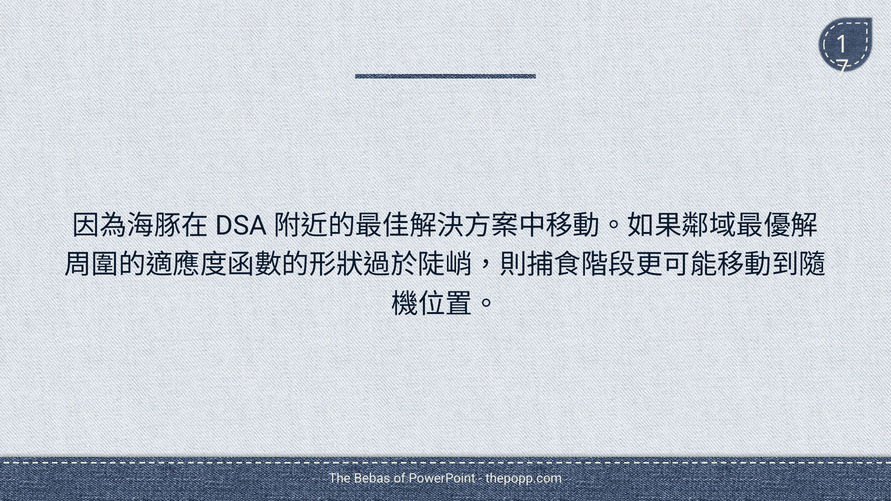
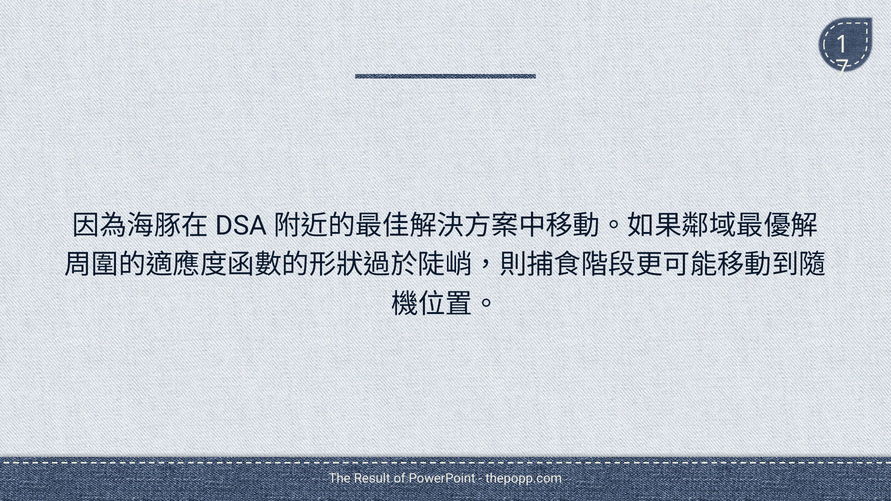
Bebas: Bebas -> Result
